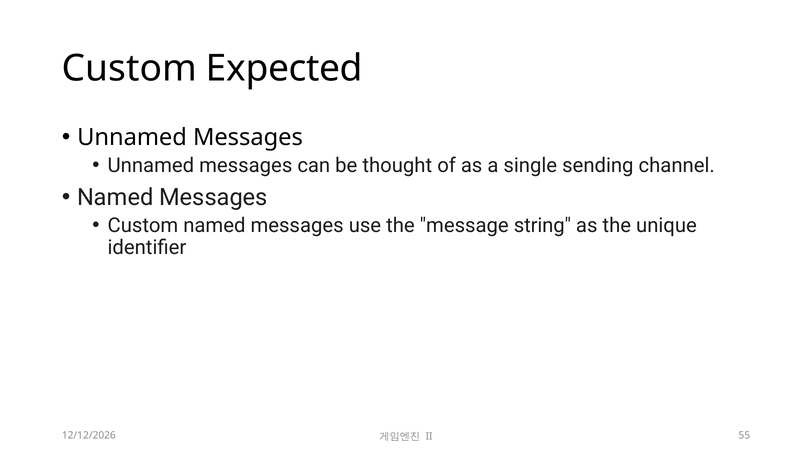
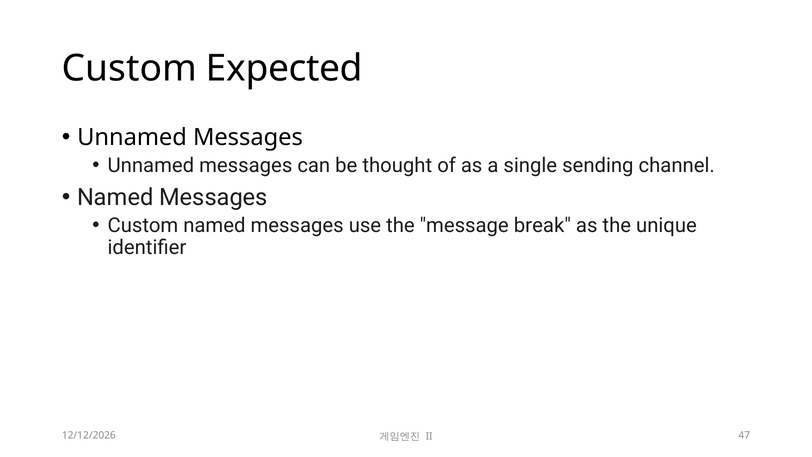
string: string -> break
55: 55 -> 47
